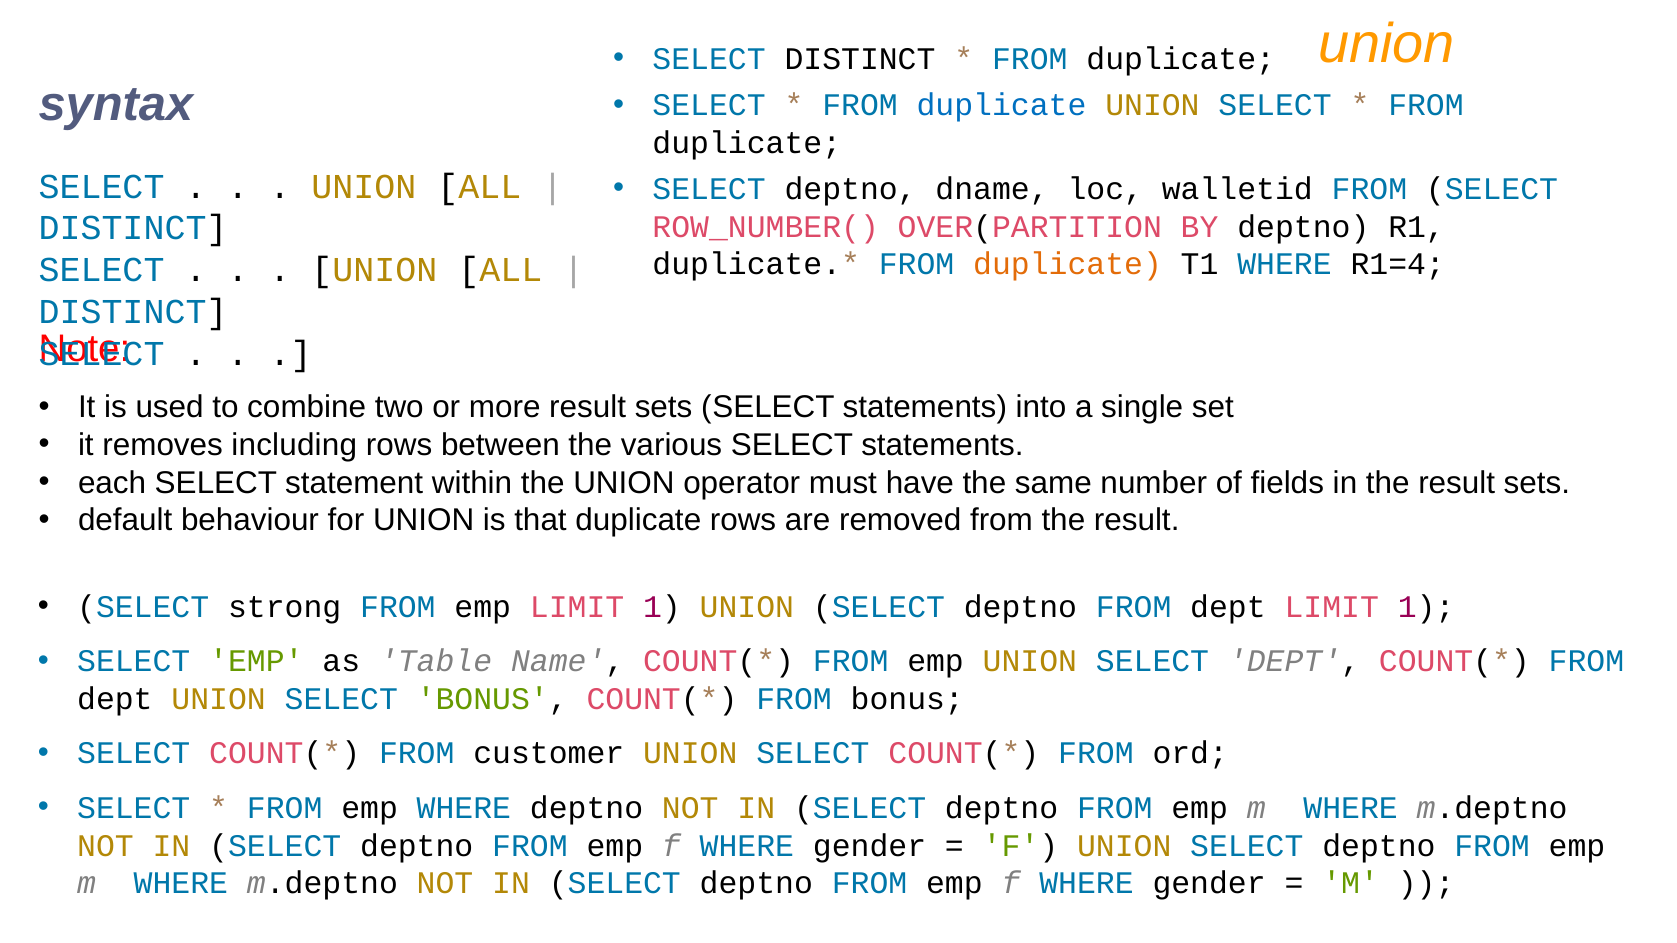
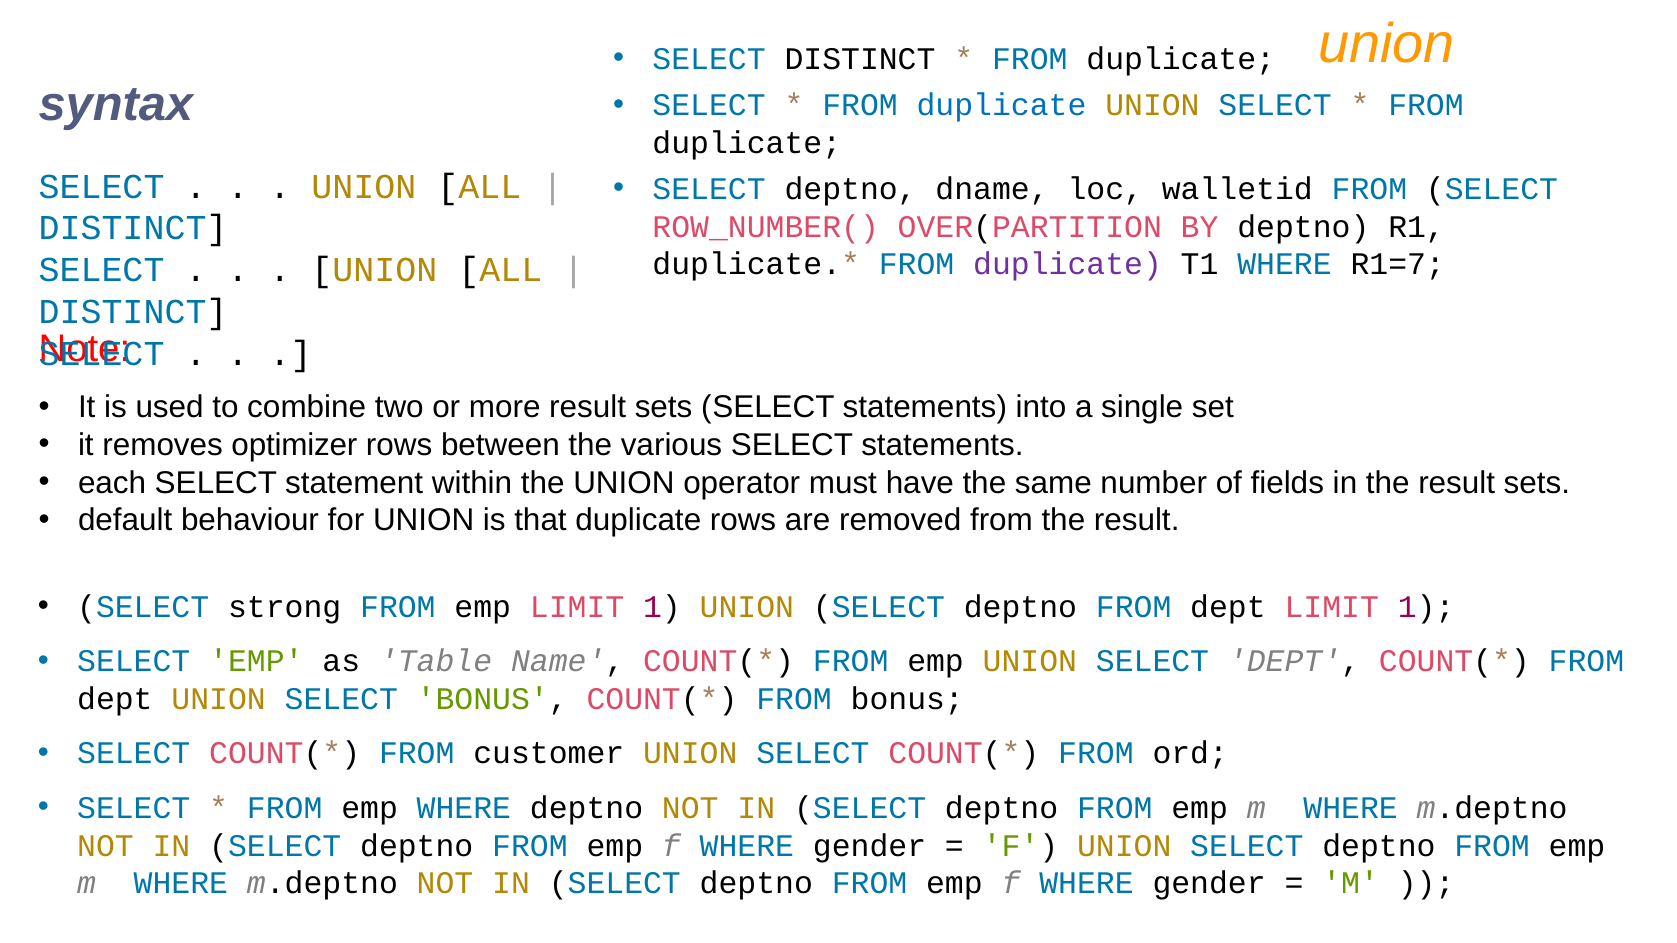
duplicate at (1068, 265) colour: orange -> purple
R1=4: R1=4 -> R1=7
including: including -> optimizer
